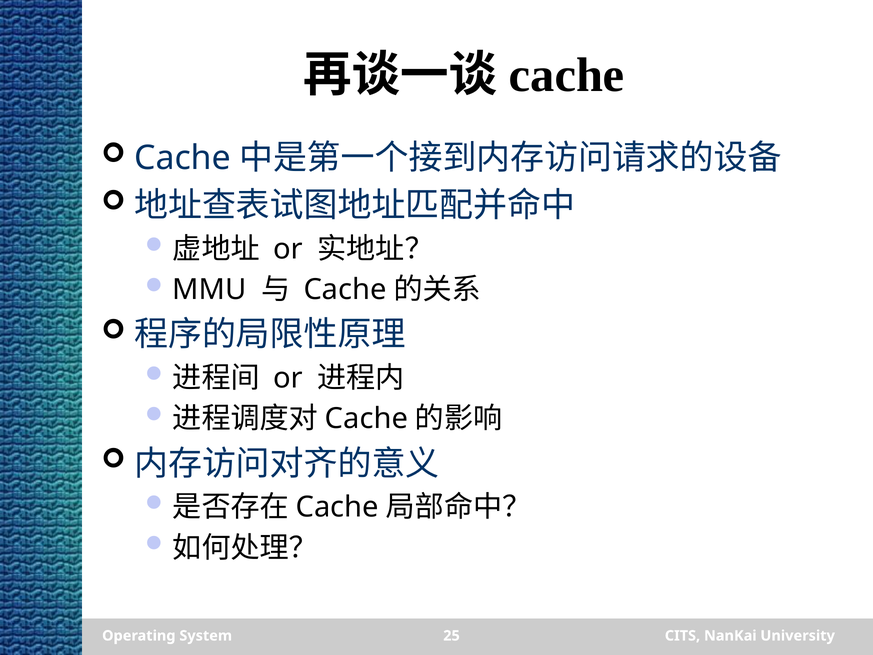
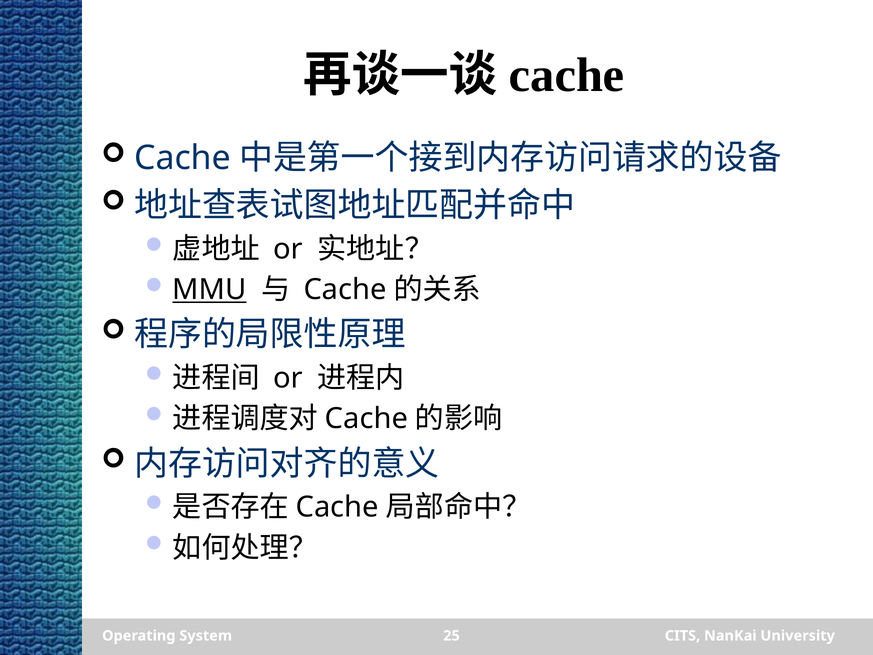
MMU underline: none -> present
